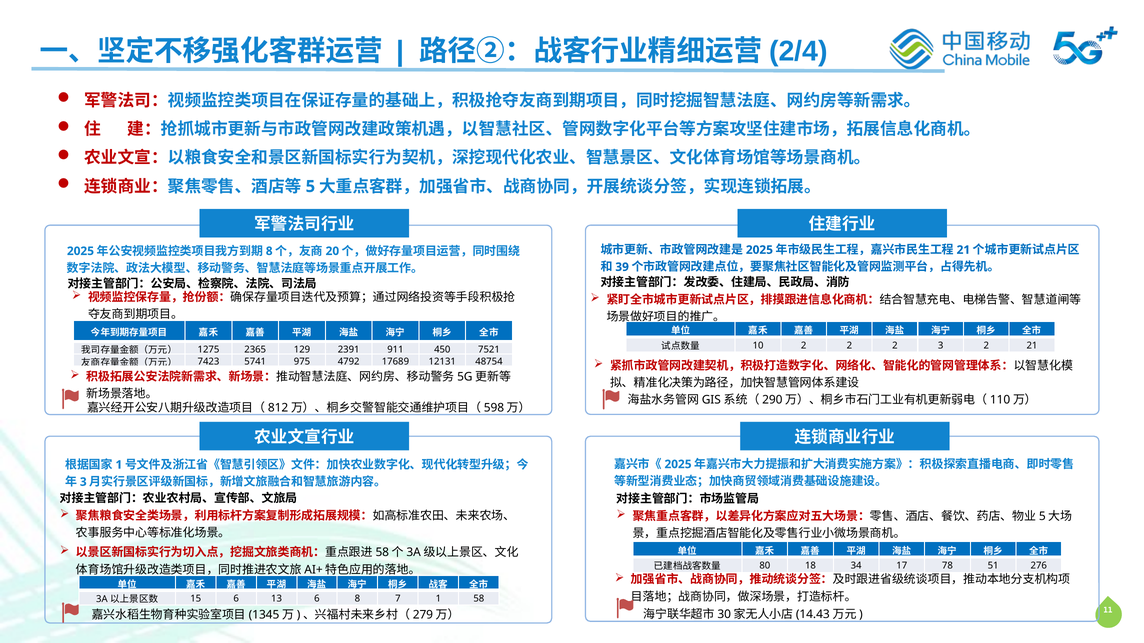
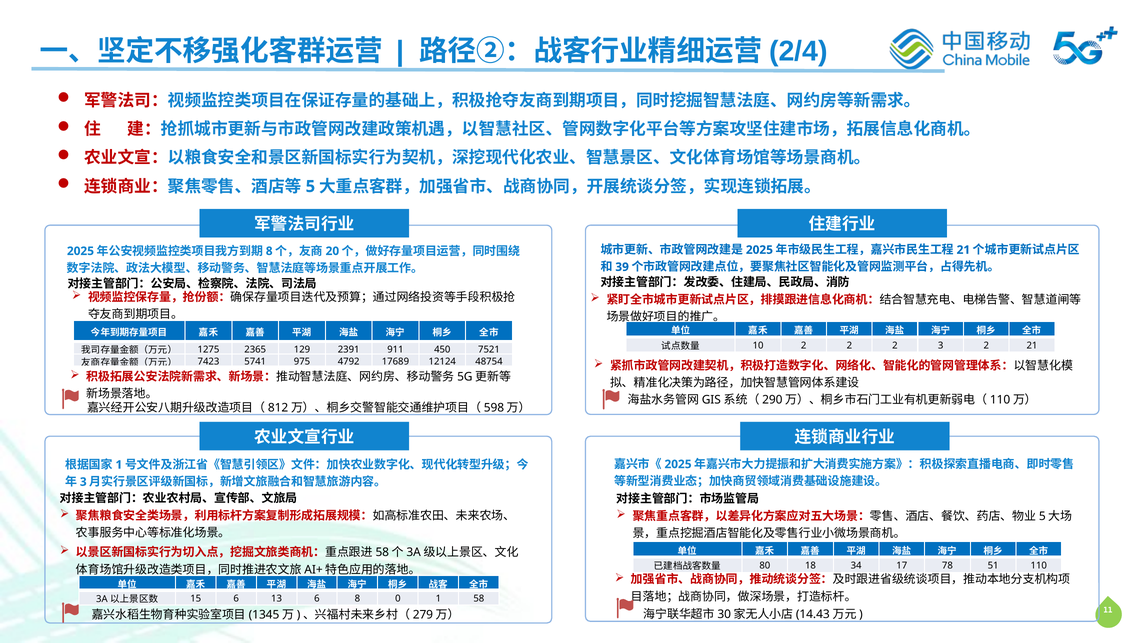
12131: 12131 -> 12124
276: 276 -> 110
7: 7 -> 0
